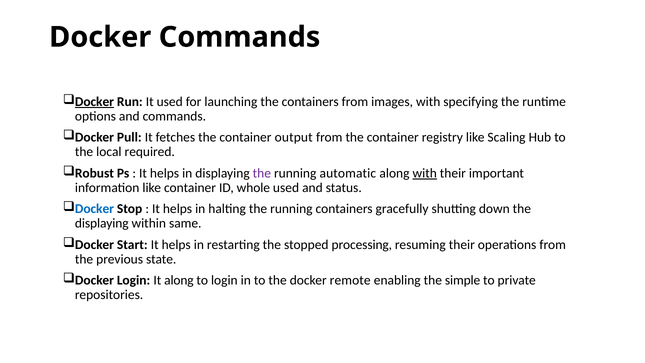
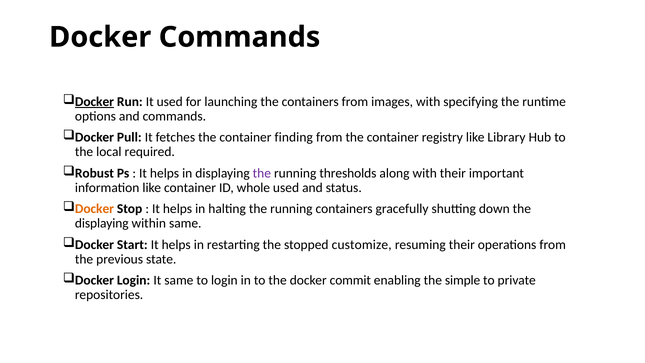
output: output -> finding
Scaling: Scaling -> Library
automatic: automatic -> thresholds
with at (425, 173) underline: present -> none
Docker at (94, 209) colour: blue -> orange
processing: processing -> customize
It along: along -> same
remote: remote -> commit
